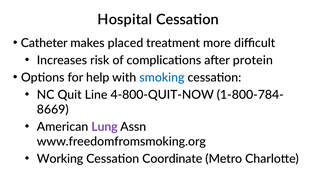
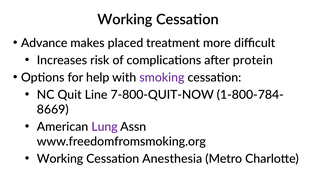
Hospital at (125, 20): Hospital -> Working
Catheter: Catheter -> Advance
smoking colour: blue -> purple
4-800-QUIT-NOW: 4-800-QUIT-NOW -> 7-800-QUIT-NOW
Coordinate: Coordinate -> Anesthesia
